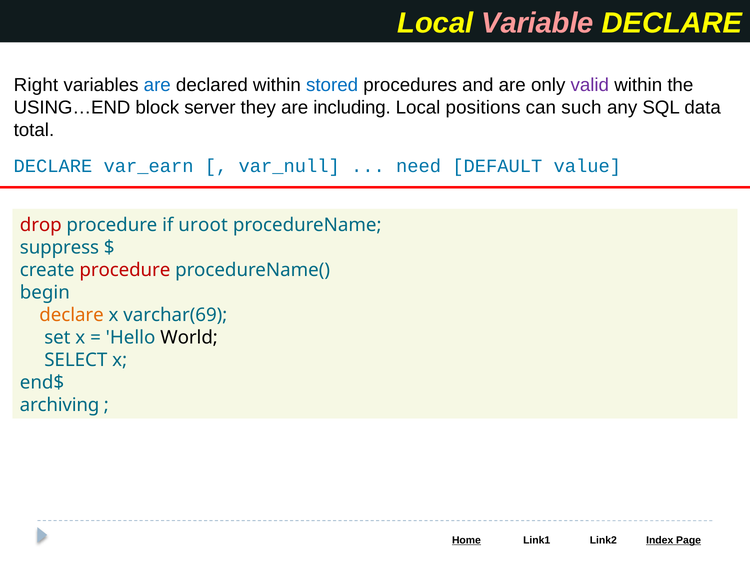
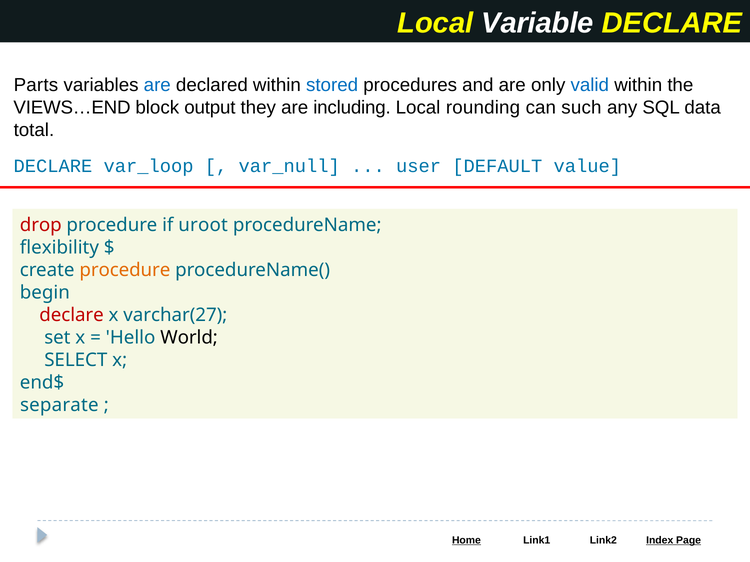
Variable colour: pink -> white
Right: Right -> Parts
valid colour: purple -> blue
USING…END: USING…END -> VIEWS…END
server: server -> output
positions: positions -> rounding
var_earn: var_earn -> var_loop
need: need -> user
suppress: suppress -> flexibility
procedure at (125, 270) colour: red -> orange
declare at (72, 315) colour: orange -> red
varchar(69: varchar(69 -> varchar(27
archiving: archiving -> separate
